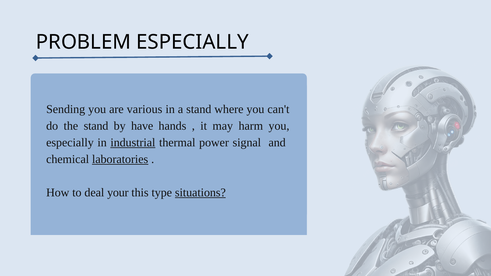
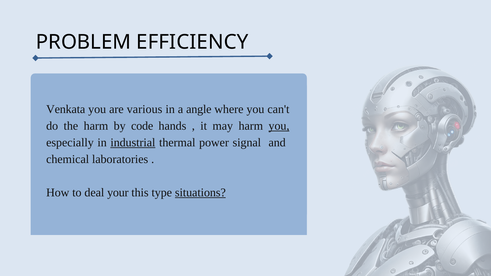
PROBLEM ESPECIALLY: ESPECIALLY -> EFFICIENCY
Sending: Sending -> Venkata
a stand: stand -> angle
the stand: stand -> harm
have: have -> code
you at (279, 126) underline: none -> present
laboratories underline: present -> none
